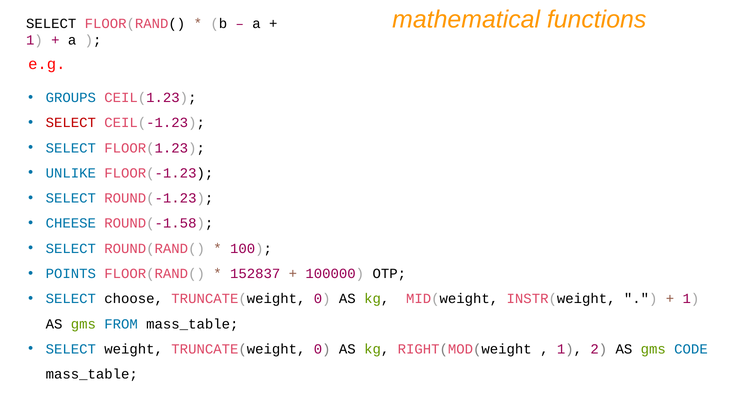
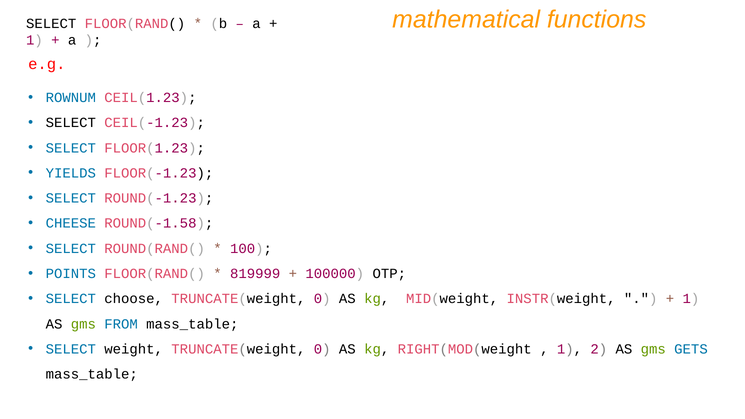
GROUPS: GROUPS -> ROWNUM
SELECT at (71, 123) colour: red -> black
UNLIKE: UNLIKE -> YIELDS
152837: 152837 -> 819999
CODE: CODE -> GETS
